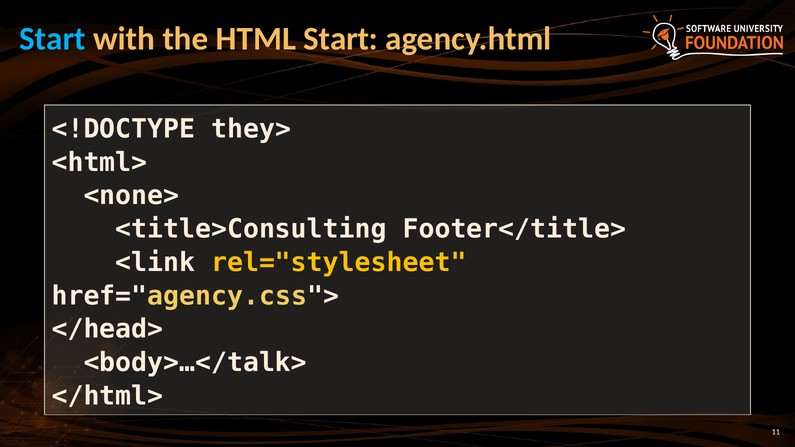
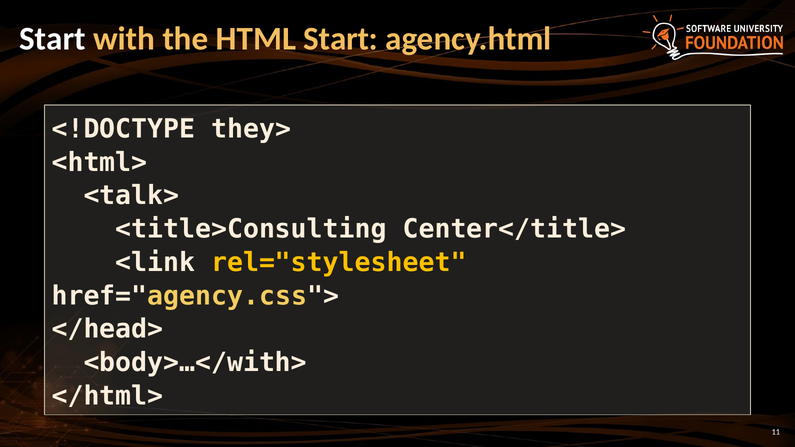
Start at (53, 39) colour: light blue -> white
<none>: <none> -> <talk>
Footer</title>: Footer</title> -> Center</title>
<body>…</talk>: <body>…</talk> -> <body>…</with>
